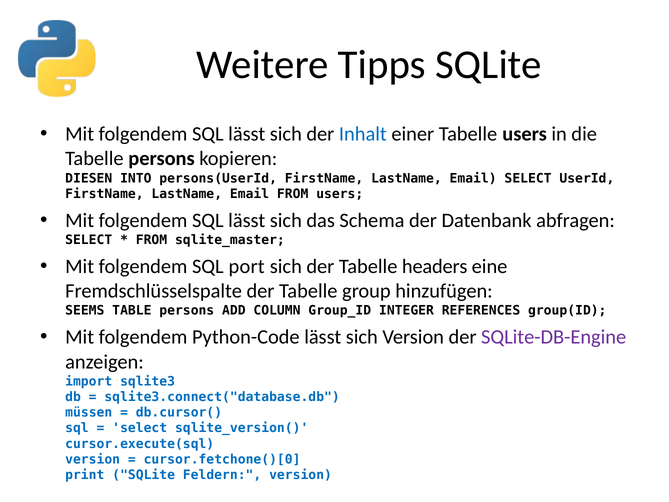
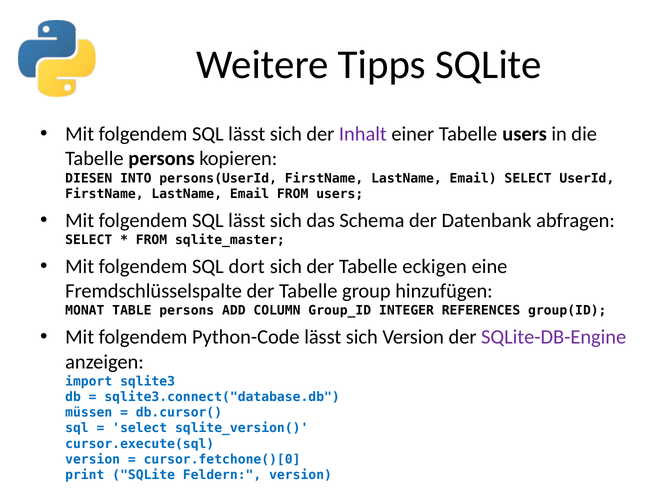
Inhalt colour: blue -> purple
port: port -> dort
headers: headers -> eckigen
SEEMS: SEEMS -> MONAT
